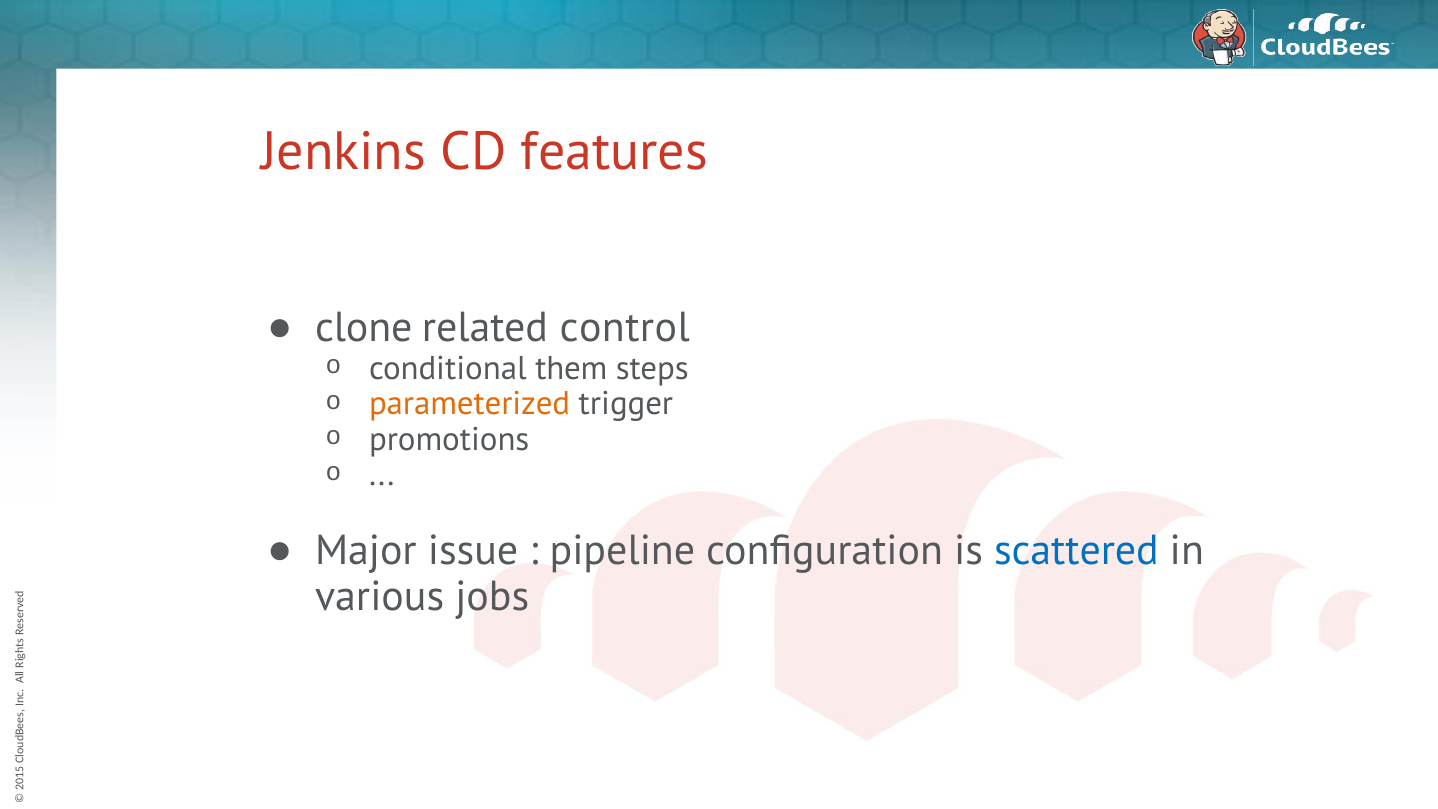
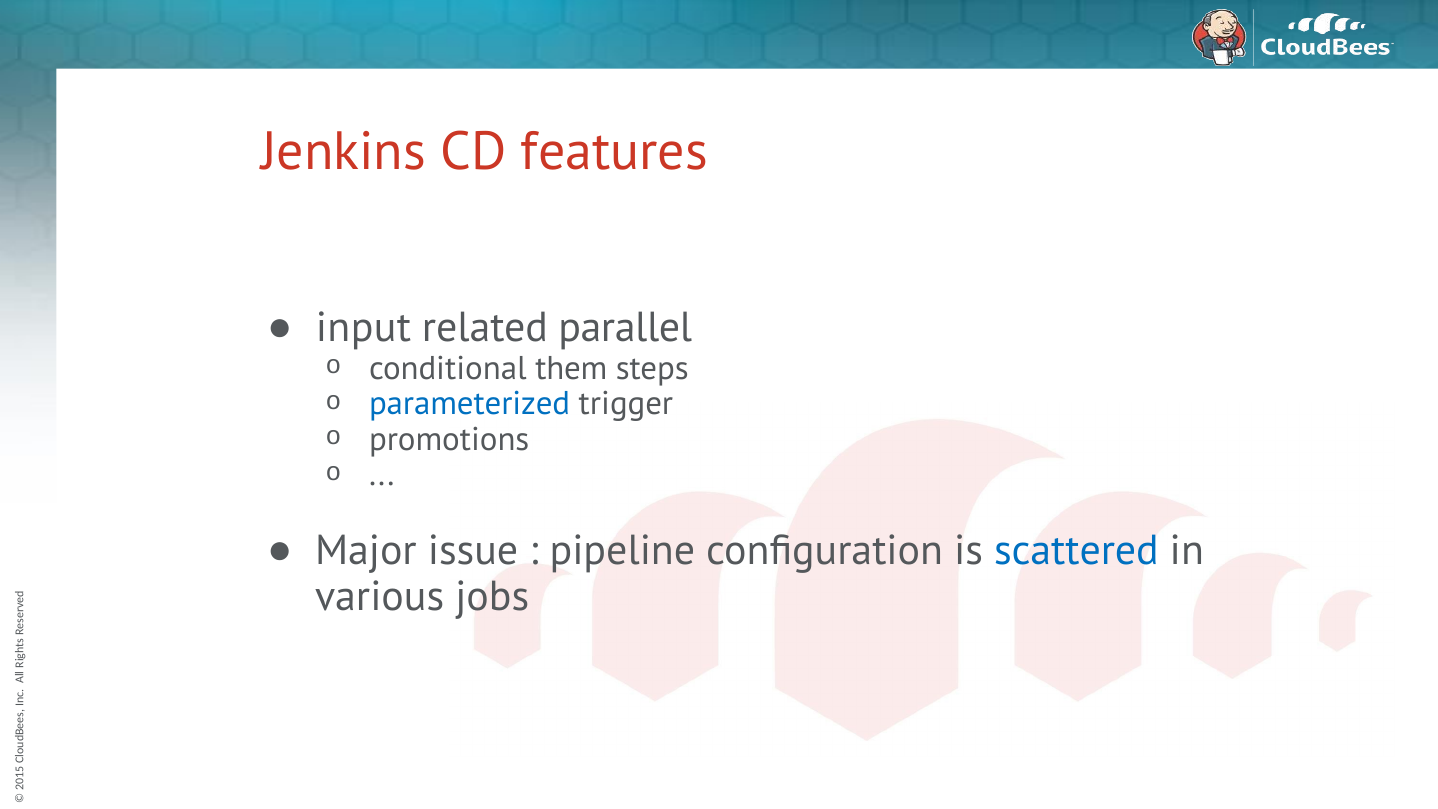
clone: clone -> input
control: control -> parallel
parameterized colour: orange -> blue
